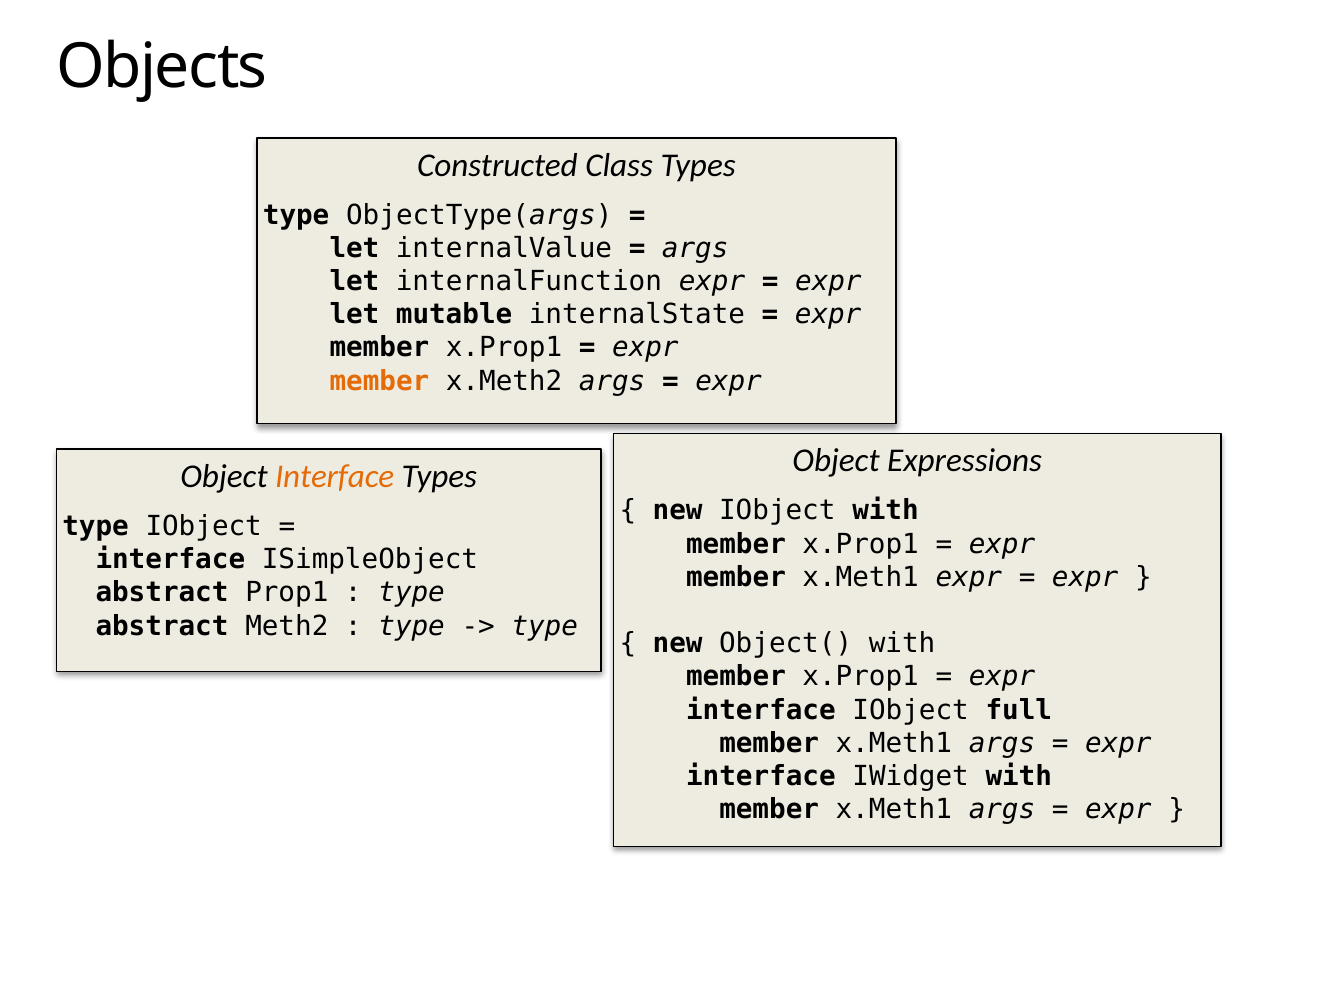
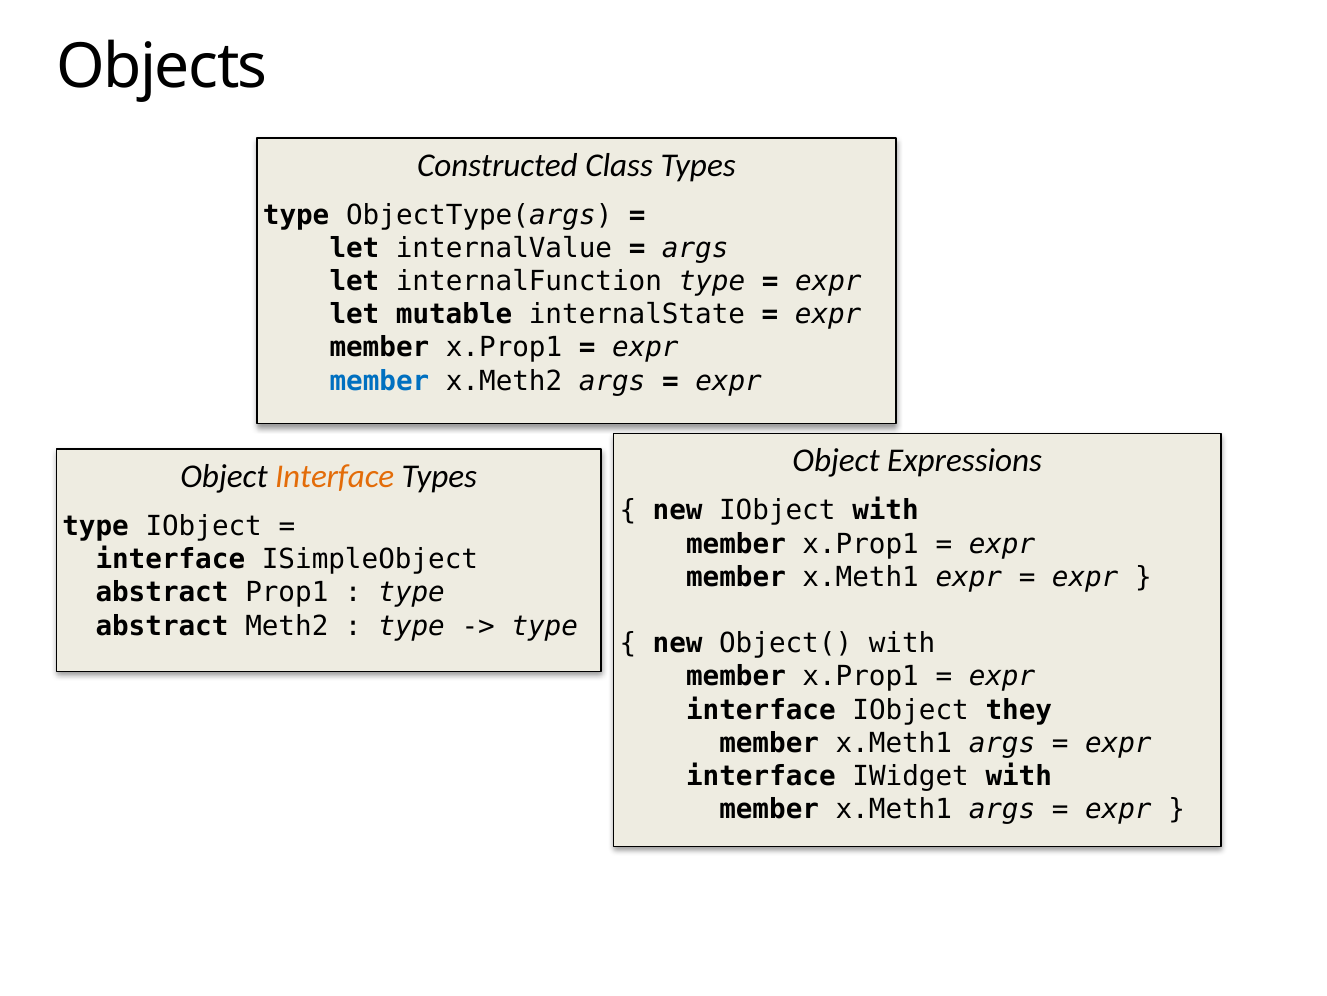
internalFunction expr: expr -> type
member at (379, 381) colour: orange -> blue
full: full -> they
